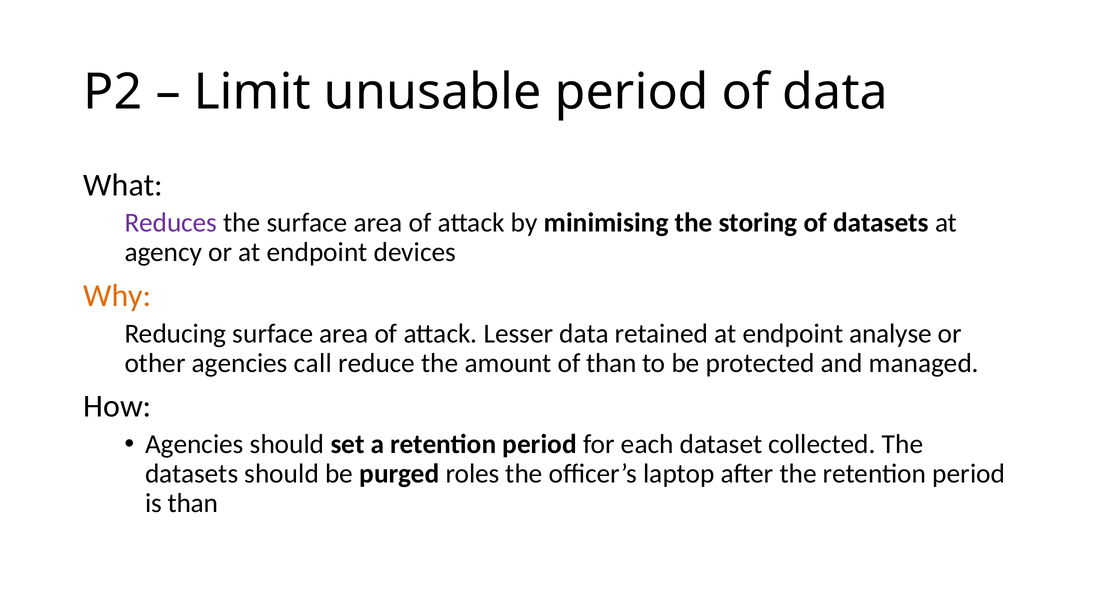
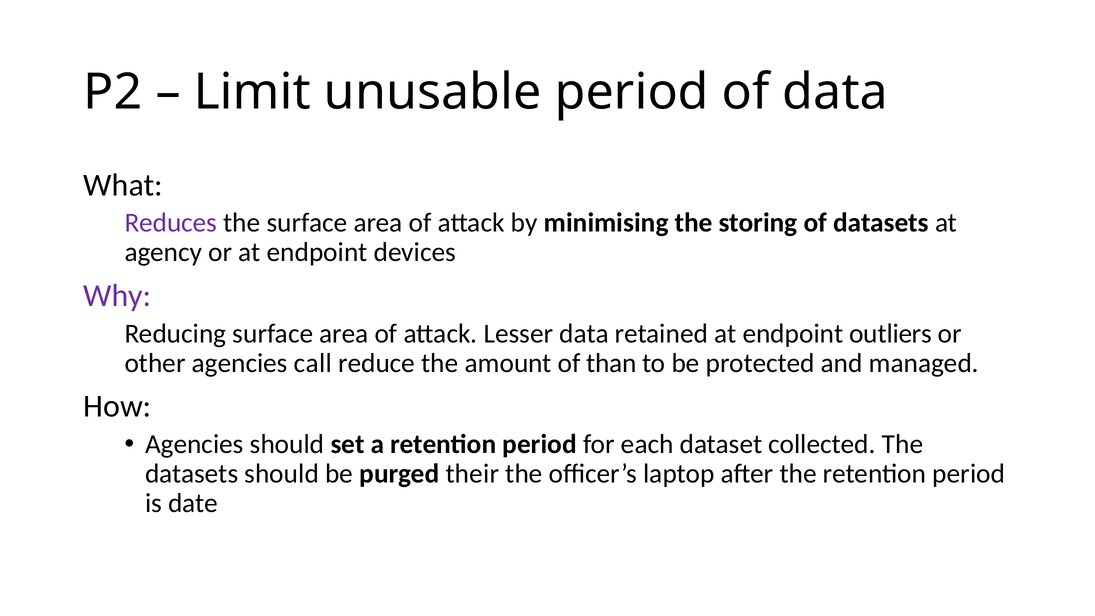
Why colour: orange -> purple
analyse: analyse -> outliers
roles: roles -> their
is than: than -> date
